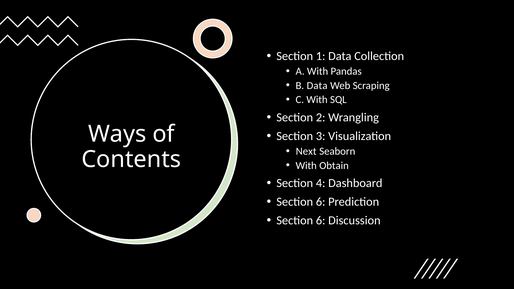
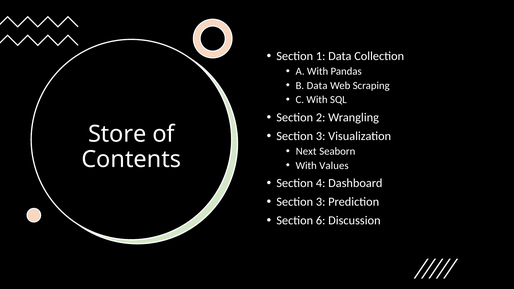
Ways: Ways -> Store
Obtain: Obtain -> Values
6 at (321, 202): 6 -> 3
